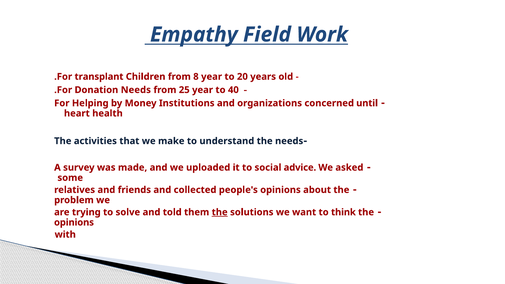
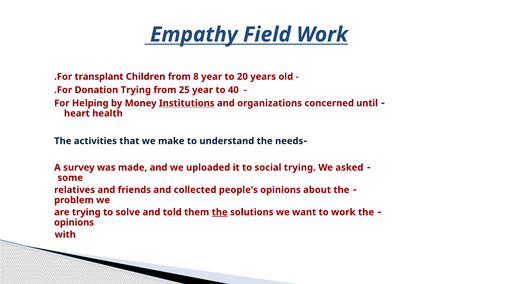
Donation Needs: Needs -> Trying
Institutions underline: none -> present
social advice: advice -> trying
to think: think -> work
